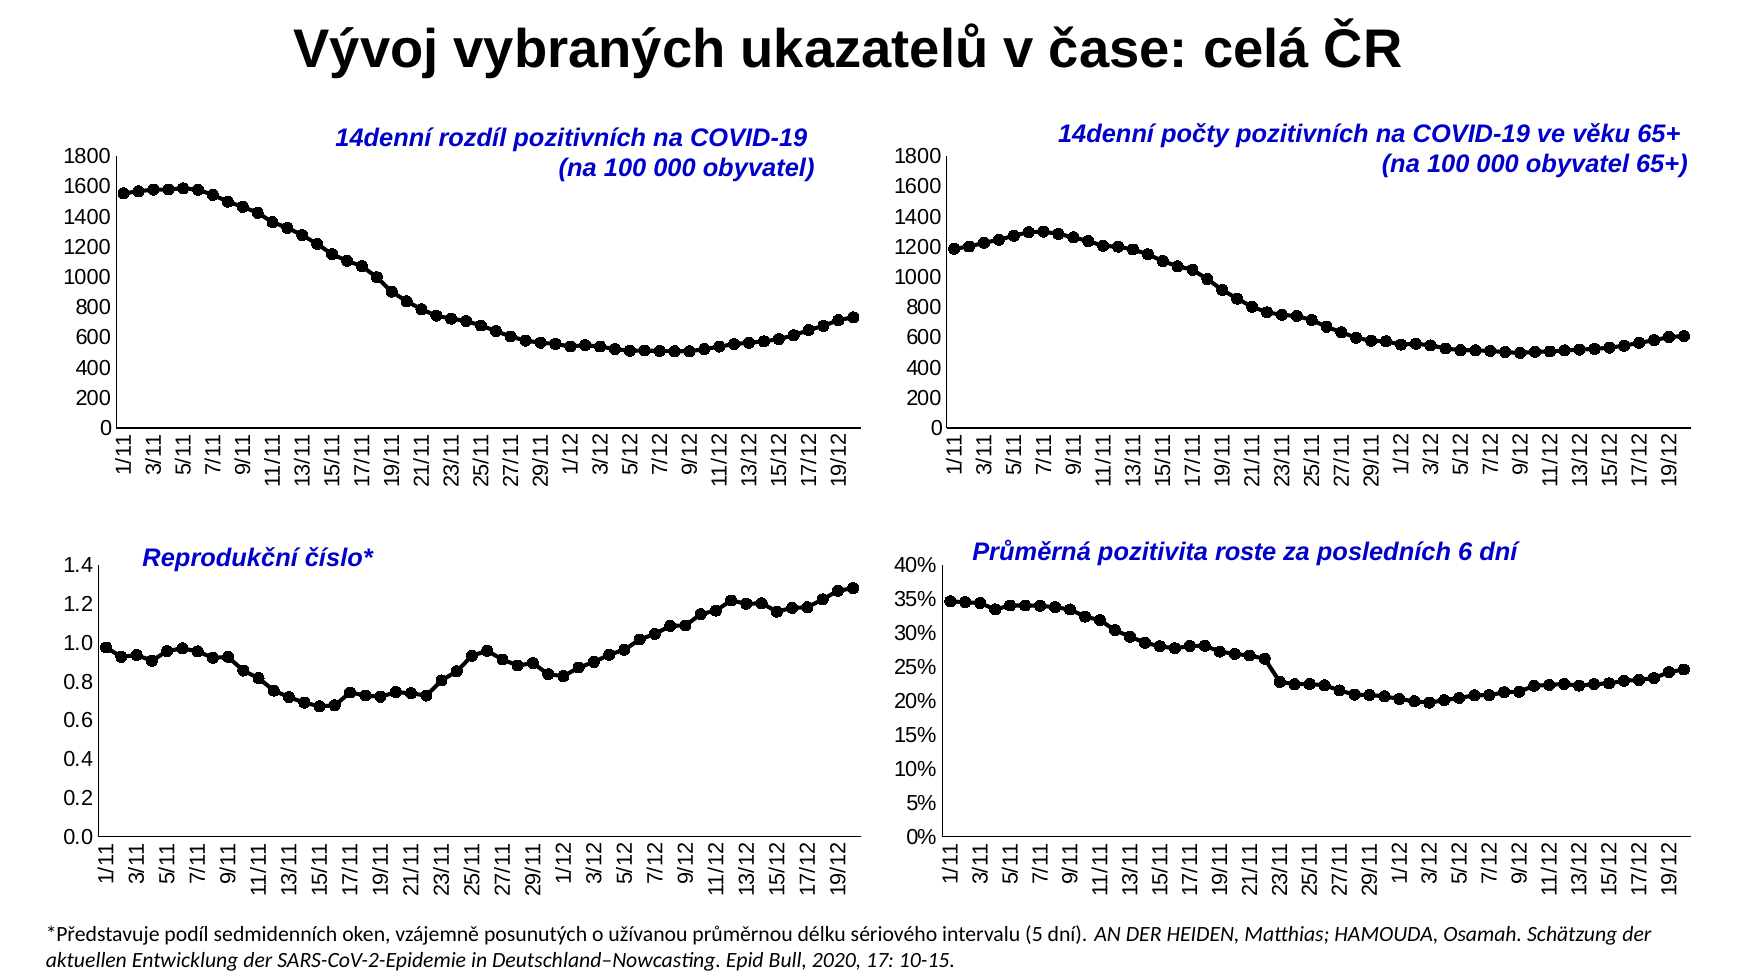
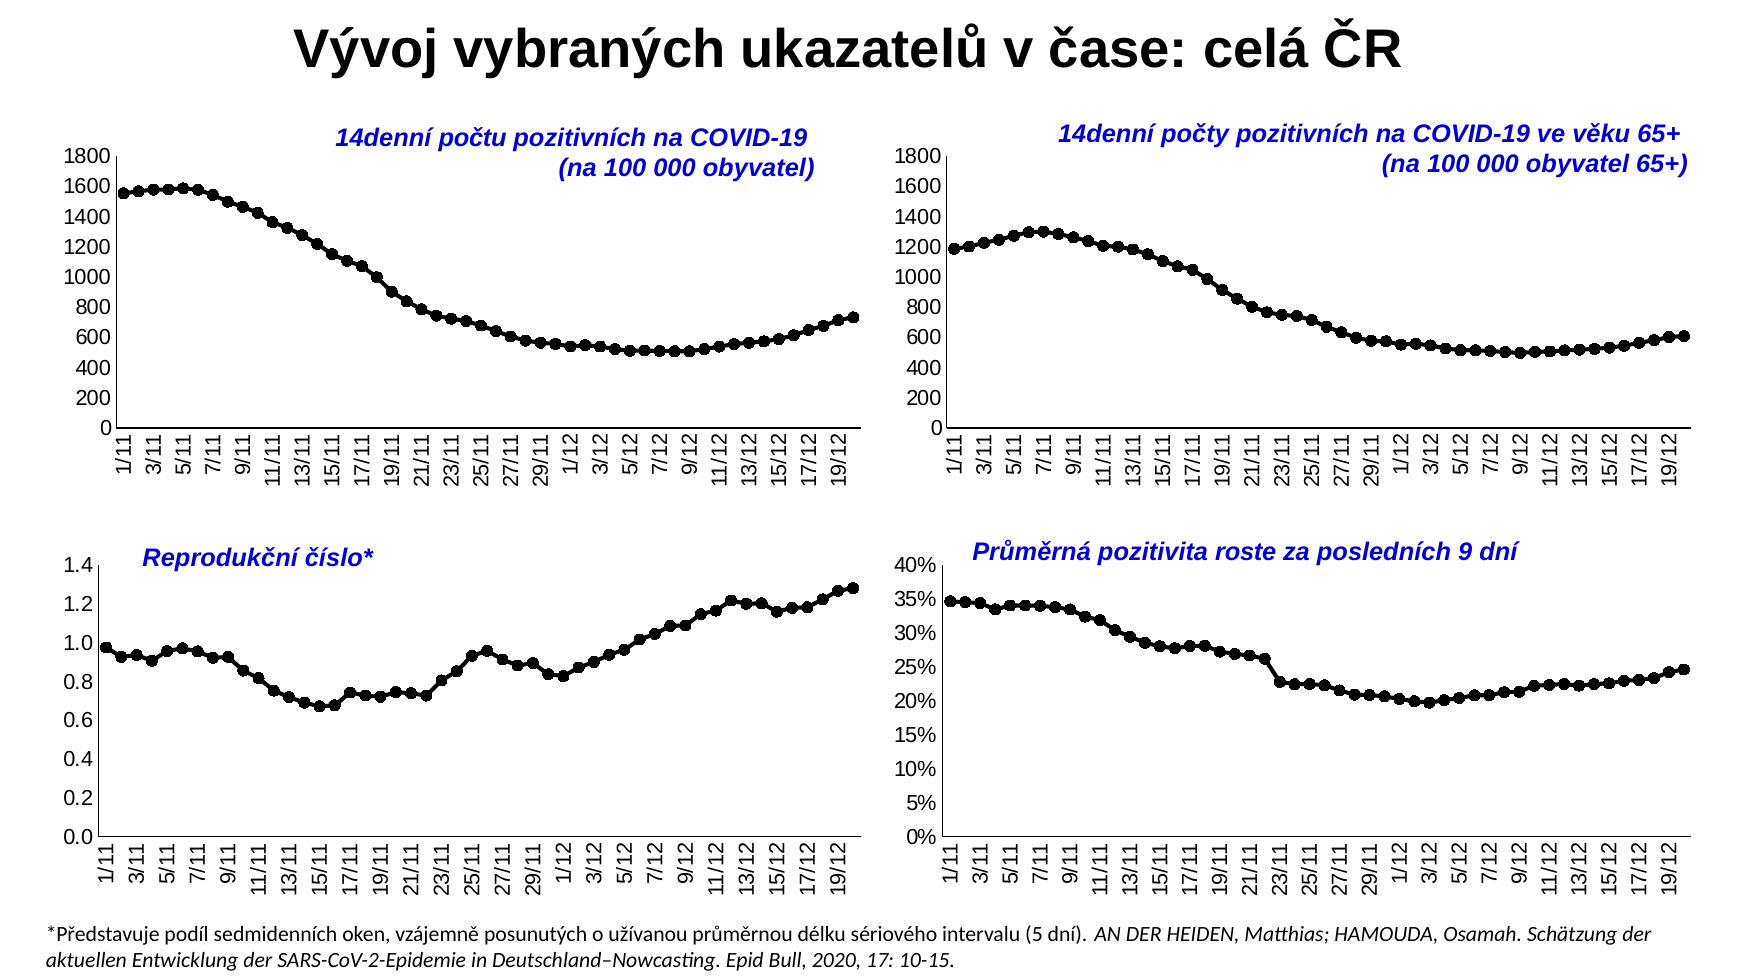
rozdíl: rozdíl -> počtu
posledních 6: 6 -> 9
